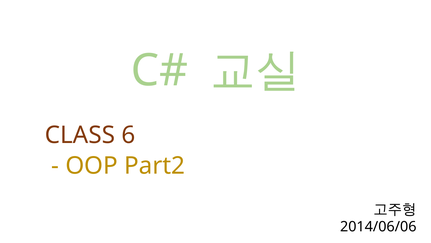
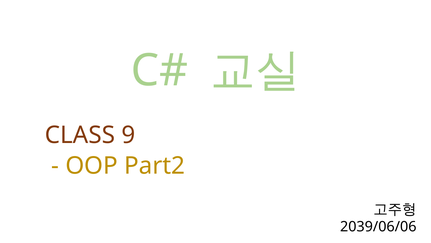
6: 6 -> 9
2014/06/06: 2014/06/06 -> 2039/06/06
